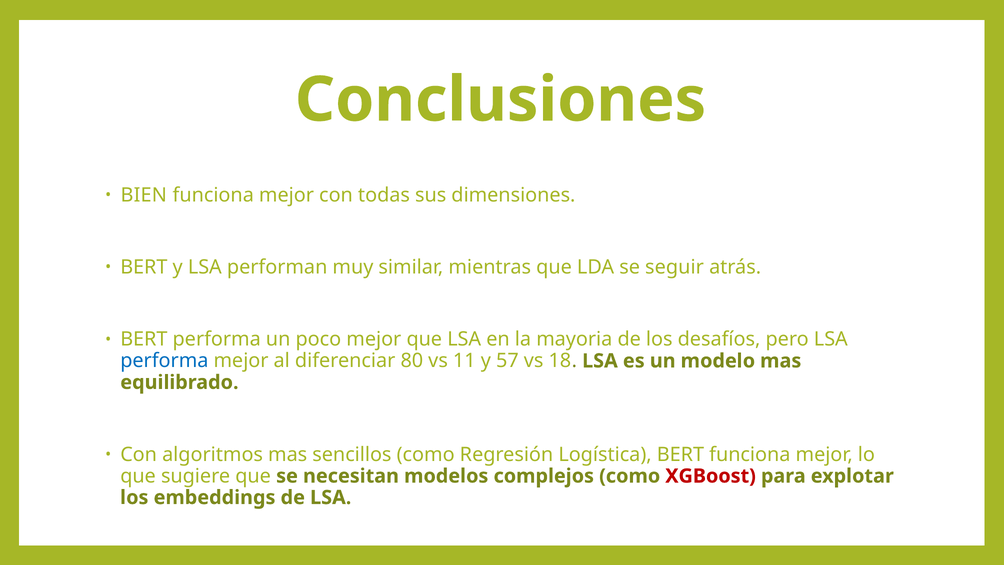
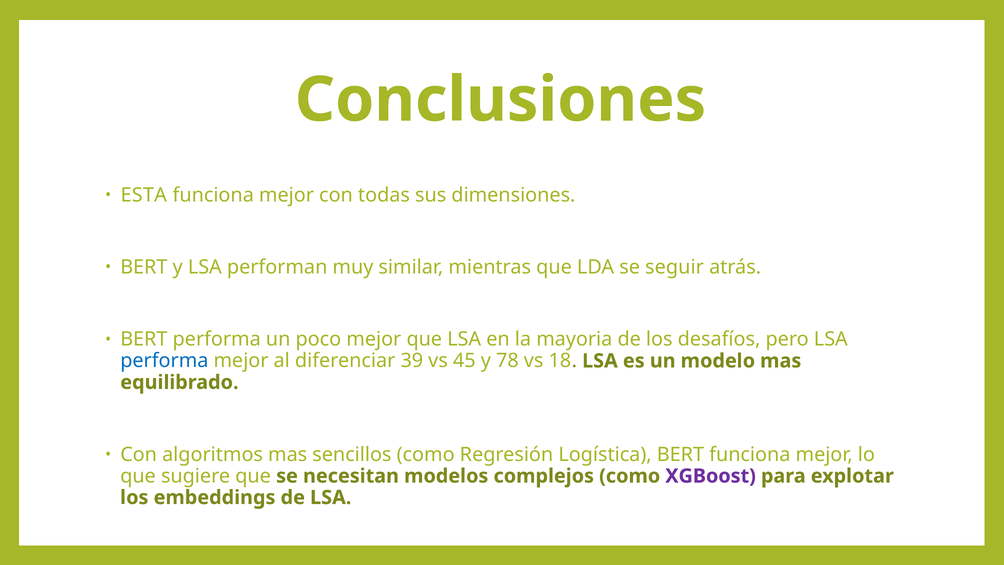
BIEN: BIEN -> ESTA
80: 80 -> 39
11: 11 -> 45
57: 57 -> 78
XGBoost colour: red -> purple
